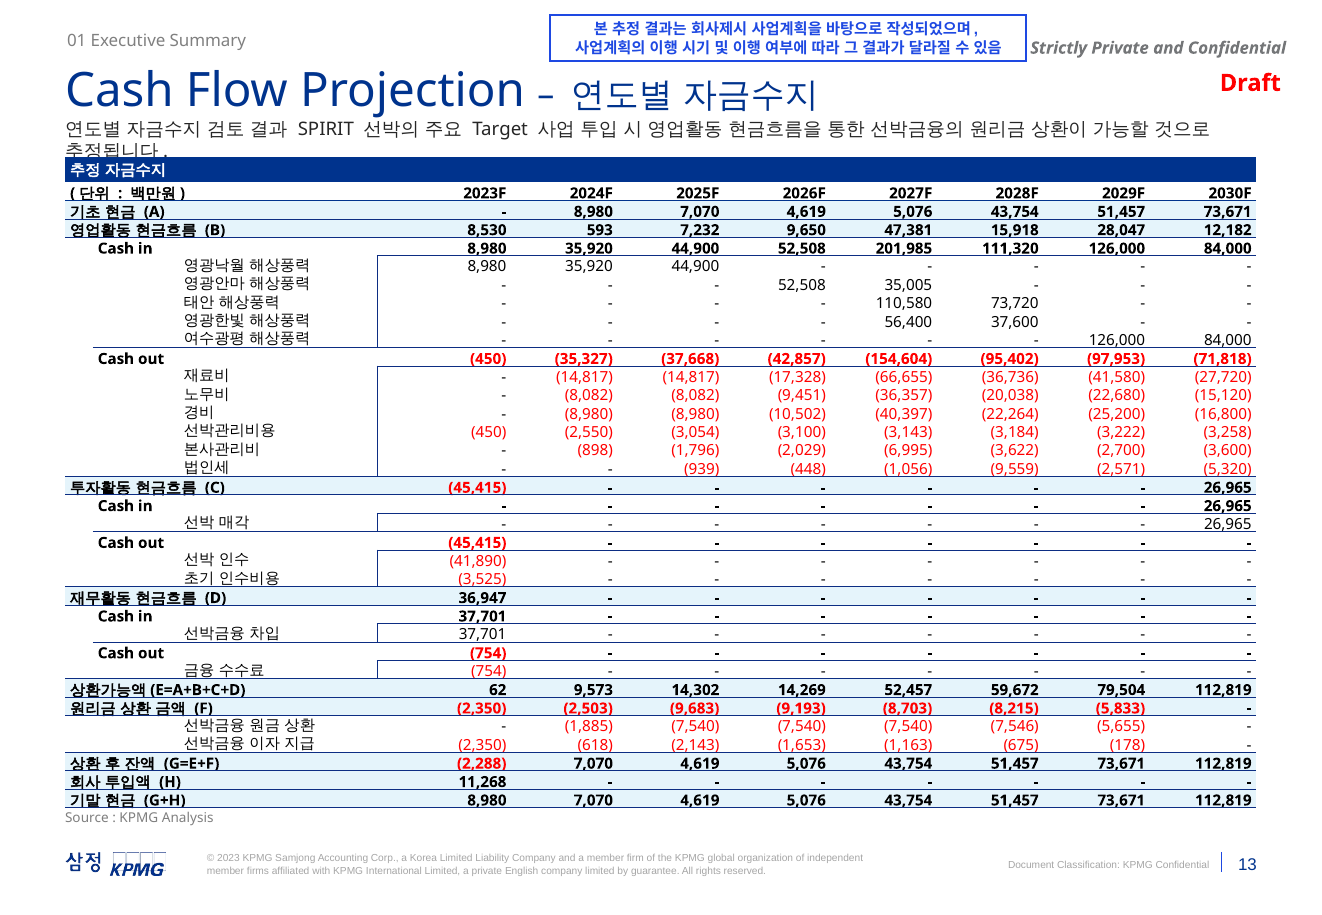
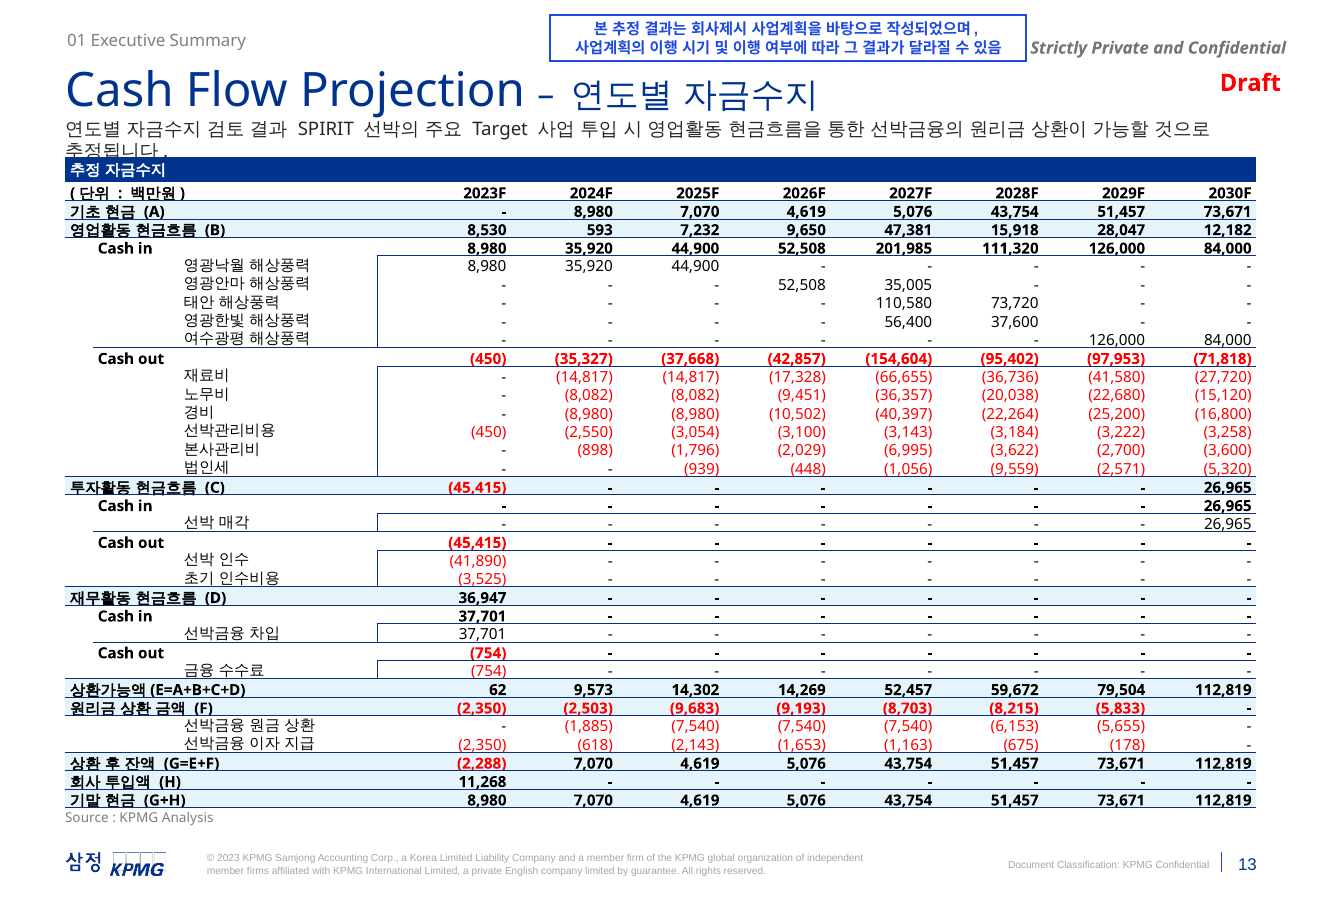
7,546: 7,546 -> 6,153
